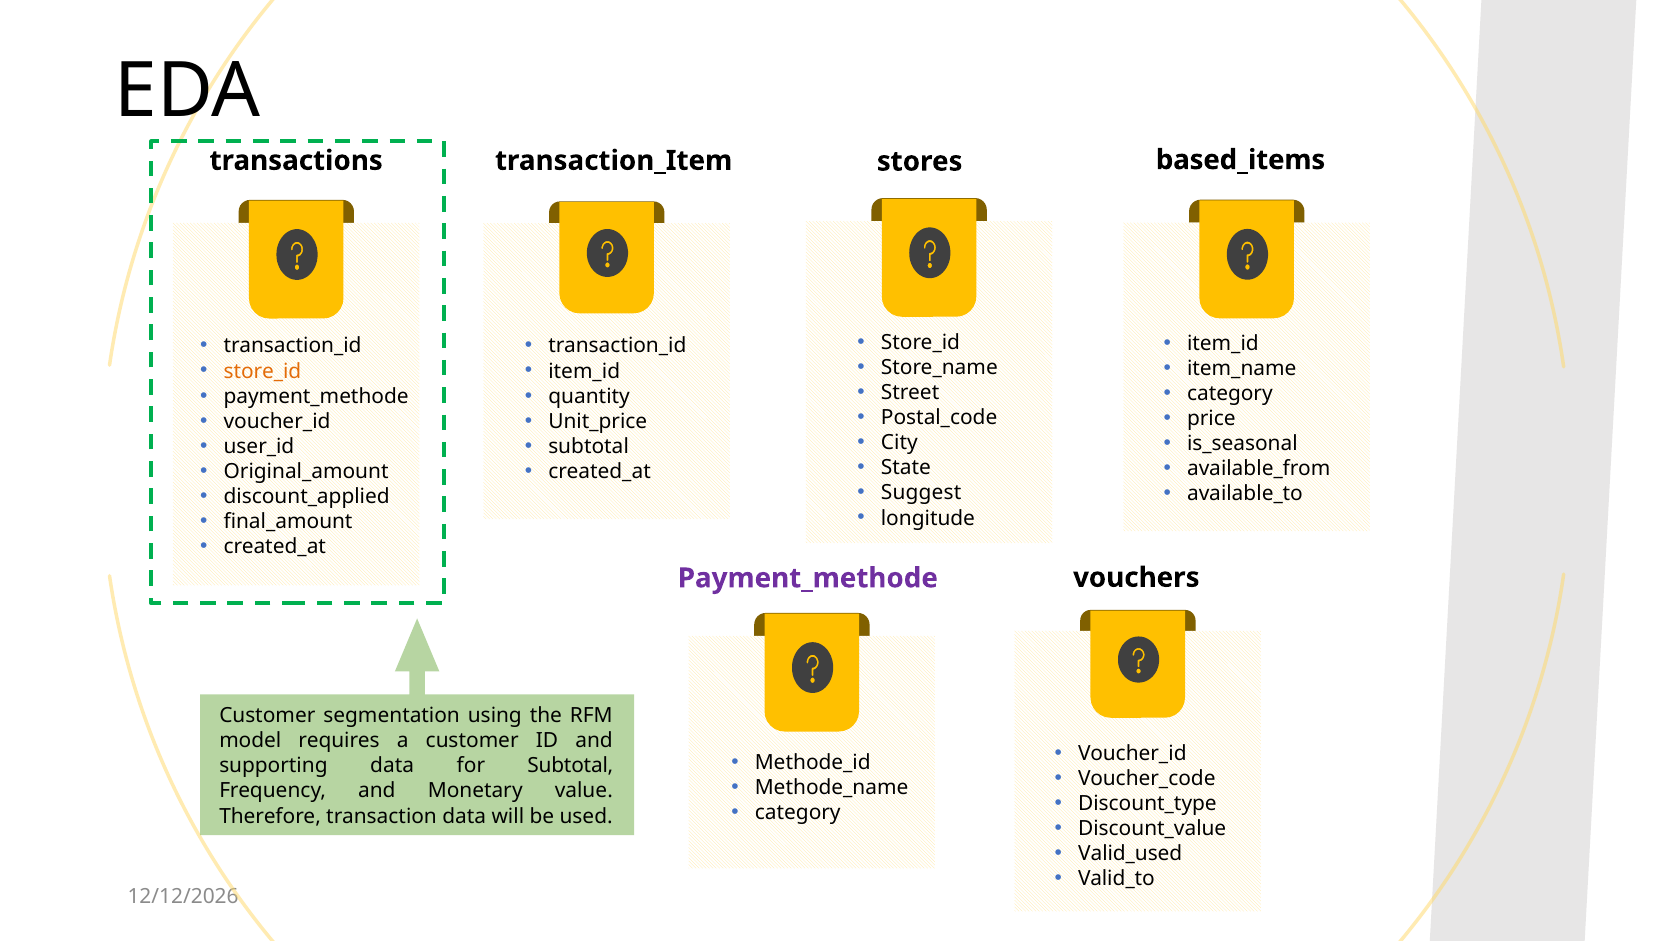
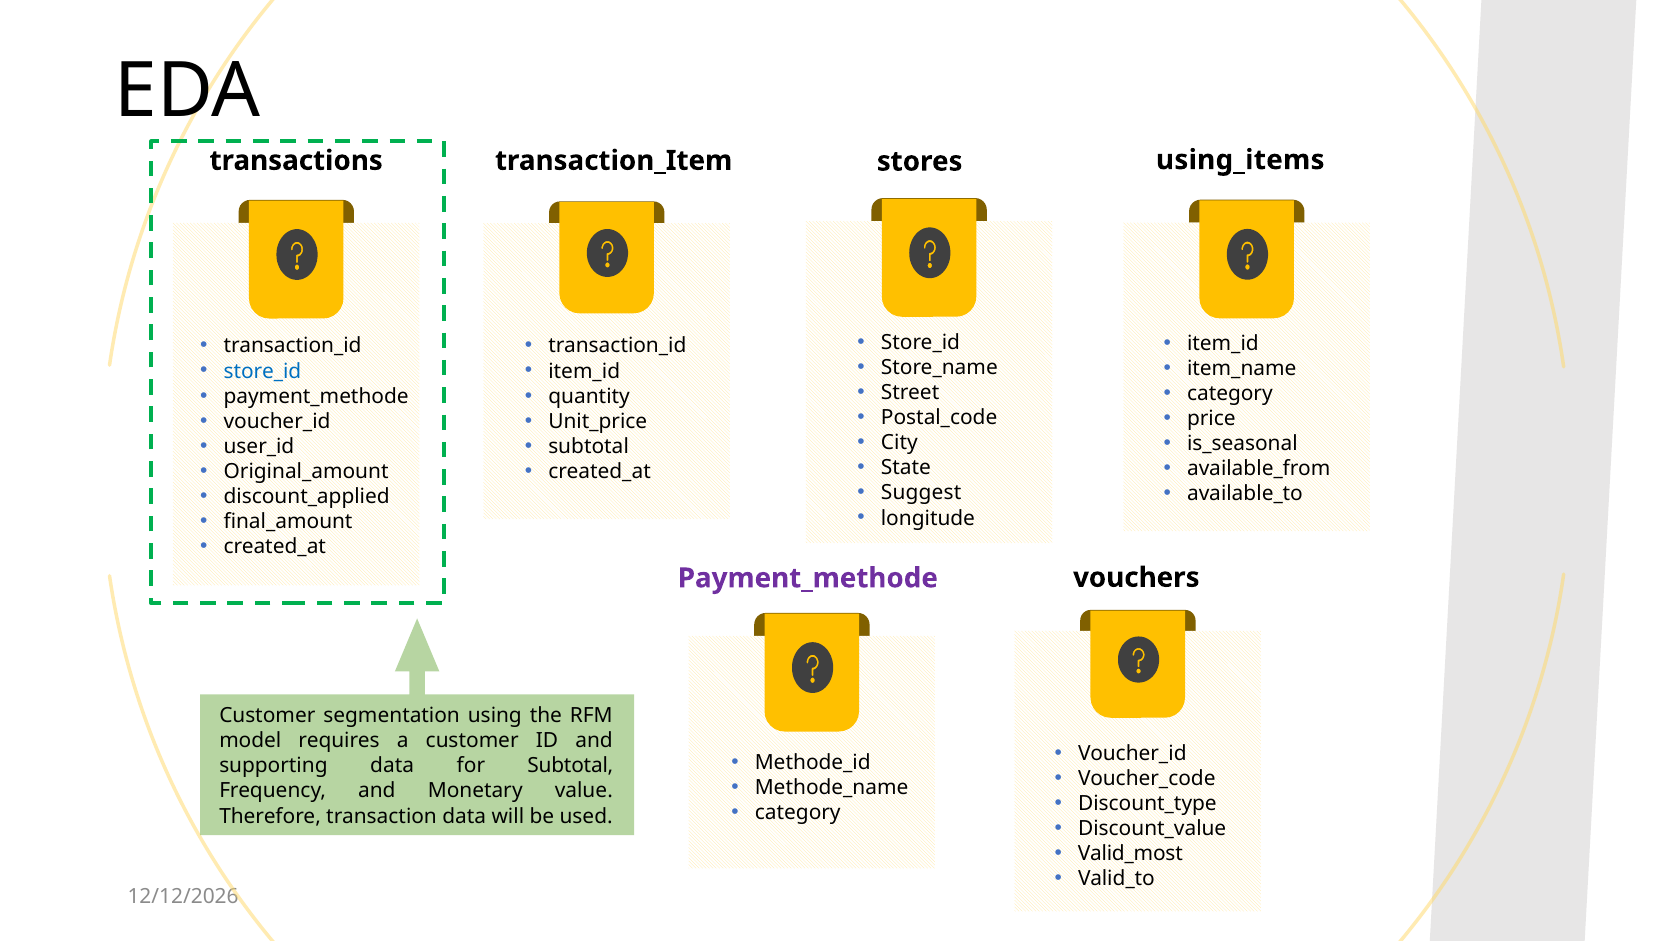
based_items: based_items -> using_items
store_id at (262, 371) colour: orange -> blue
Valid_used: Valid_used -> Valid_most
